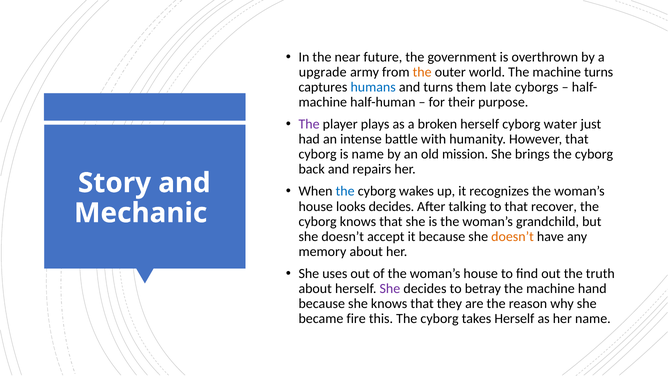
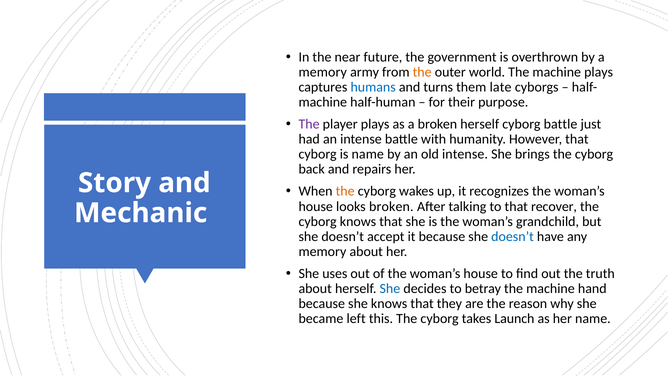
upgrade at (323, 72): upgrade -> memory
machine turns: turns -> plays
cyborg water: water -> battle
old mission: mission -> intense
the at (345, 192) colour: blue -> orange
looks decides: decides -> broken
doesn’t at (513, 237) colour: orange -> blue
She at (390, 289) colour: purple -> blue
fire: fire -> left
takes Herself: Herself -> Launch
